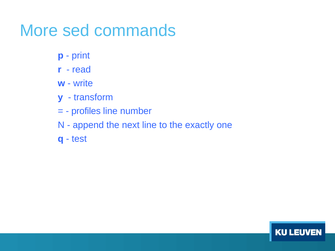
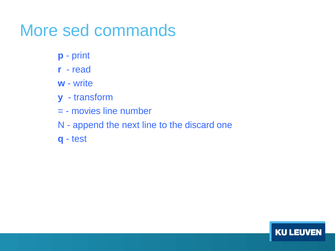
profiles: profiles -> movies
exactly: exactly -> discard
